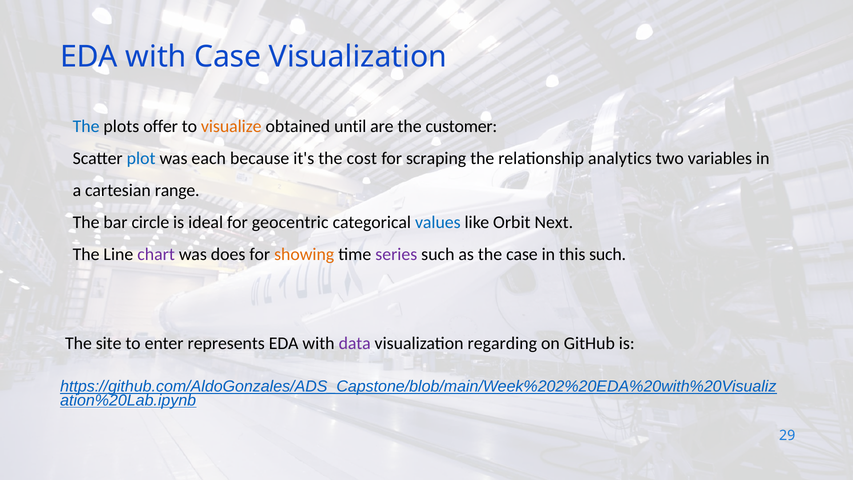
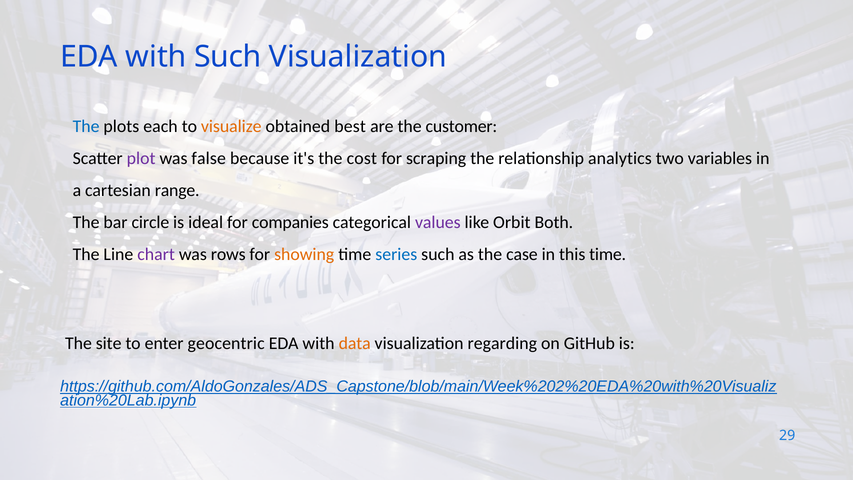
with Case: Case -> Such
offer: offer -> each
until: until -> best
plot colour: blue -> purple
each: each -> false
geocentric: geocentric -> companies
values colour: blue -> purple
Next: Next -> Both
does: does -> rows
series colour: purple -> blue
this such: such -> time
represents: represents -> geocentric
data colour: purple -> orange
